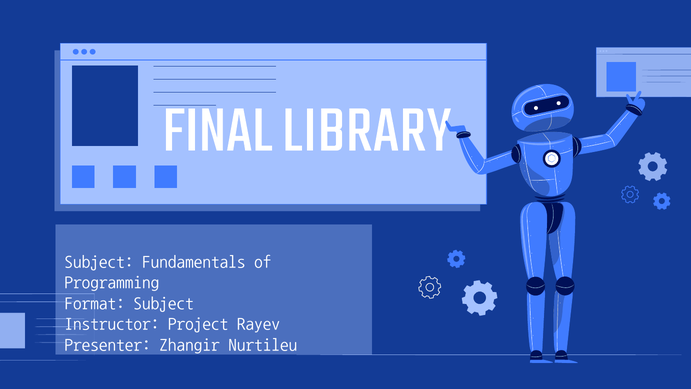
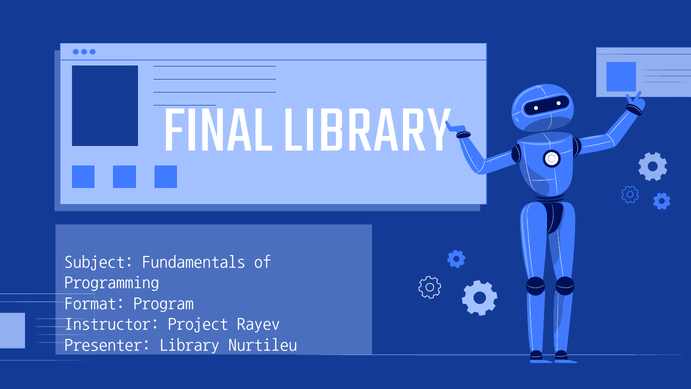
Subject at (164, 303): Subject -> Program
Zhangir at (190, 344): Zhangir -> Library
